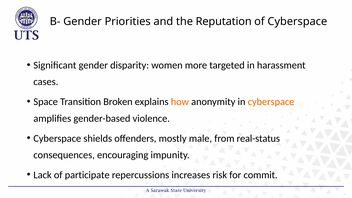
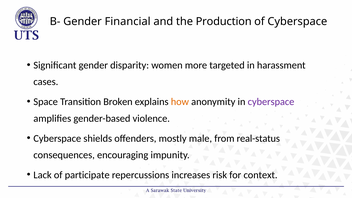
Priorities: Priorities -> Financial
Reputation: Reputation -> Production
cyberspace at (271, 102) colour: orange -> purple
commit: commit -> context
